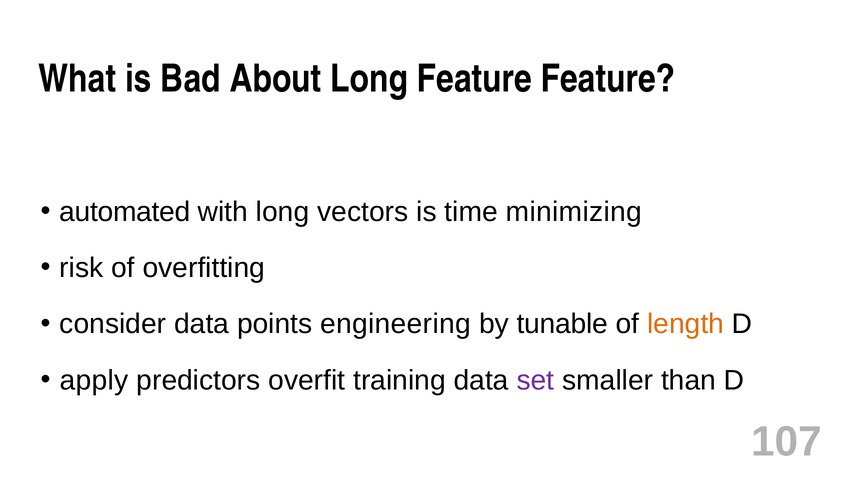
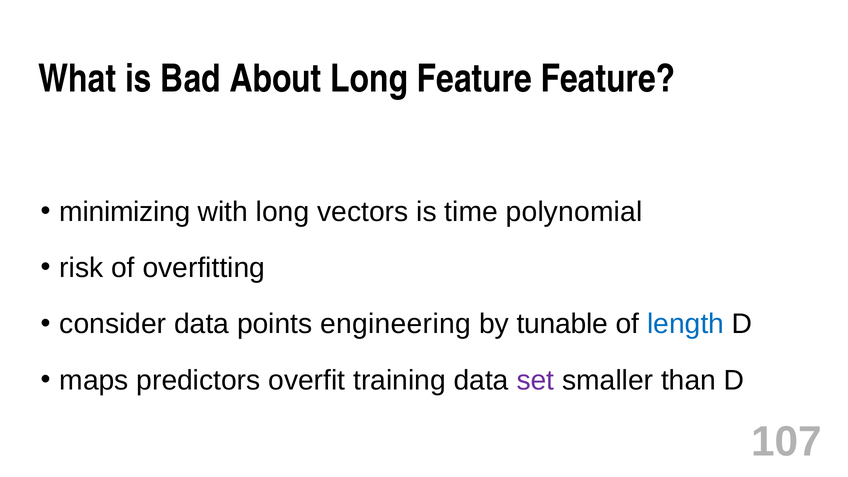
automated: automated -> minimizing
minimizing: minimizing -> polynomial
length colour: orange -> blue
apply: apply -> maps
